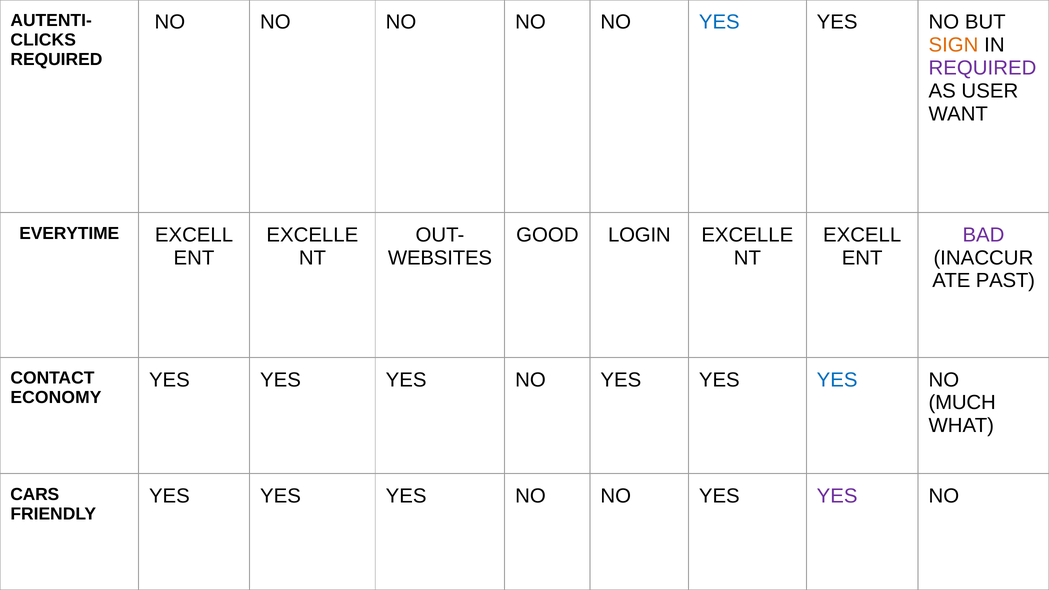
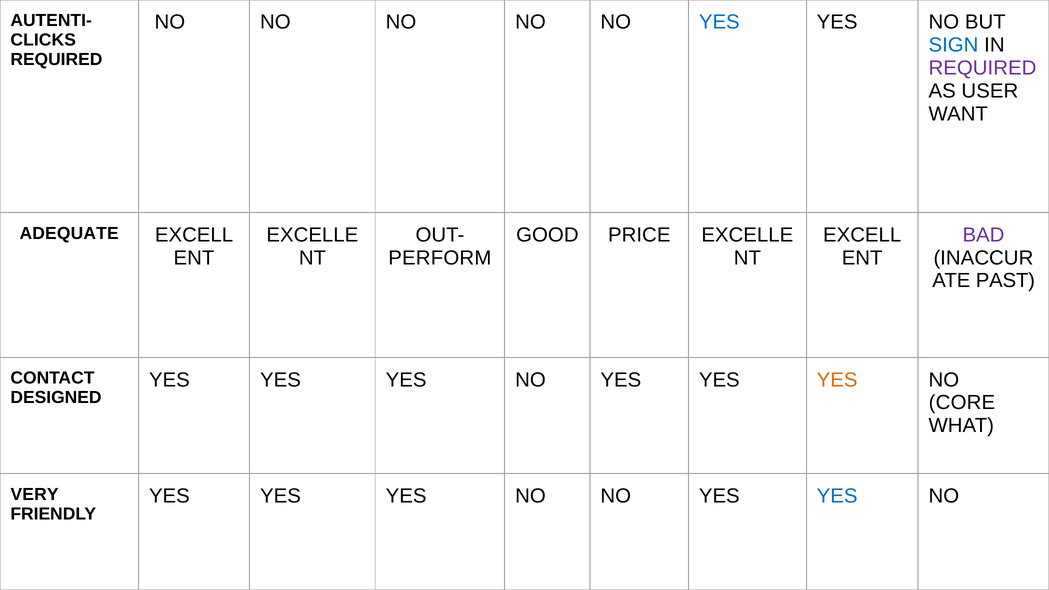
SIGN colour: orange -> blue
EVERYTIME: EVERYTIME -> ADEQUATE
LOGIN: LOGIN -> PRICE
WEBSITES: WEBSITES -> PERFORM
YES at (837, 380) colour: blue -> orange
ECONOMY: ECONOMY -> DESIGNED
MUCH: MUCH -> CORE
CARS: CARS -> VERY
YES at (837, 496) colour: purple -> blue
